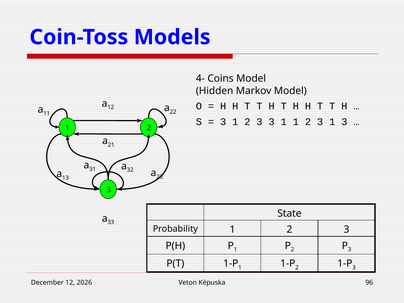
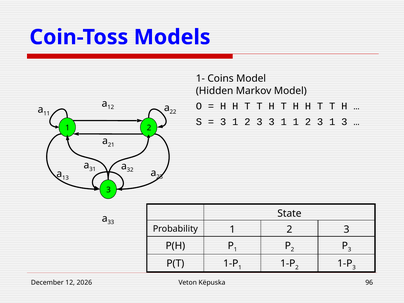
4-: 4- -> 1-
